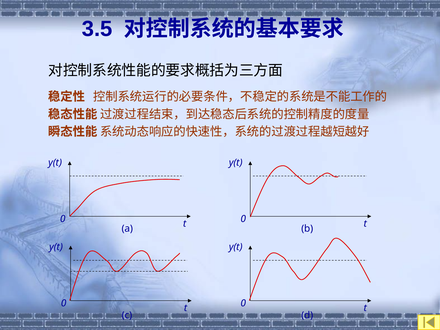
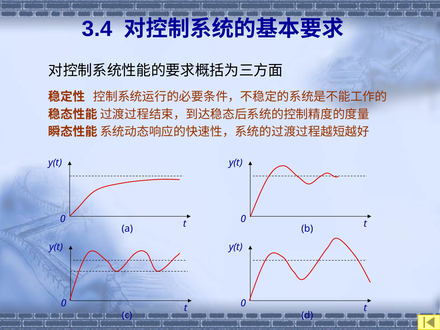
3.5: 3.5 -> 3.4
